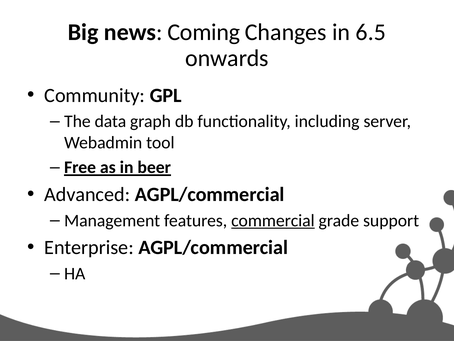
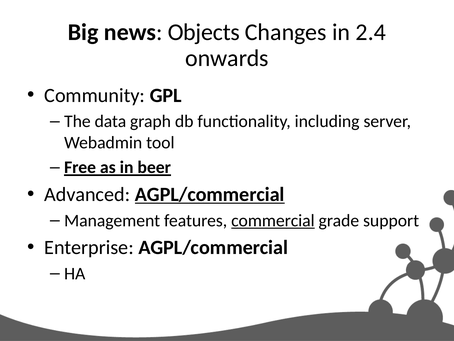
Coming: Coming -> Objects
6.5: 6.5 -> 2.4
AGPL/commercial at (210, 194) underline: none -> present
